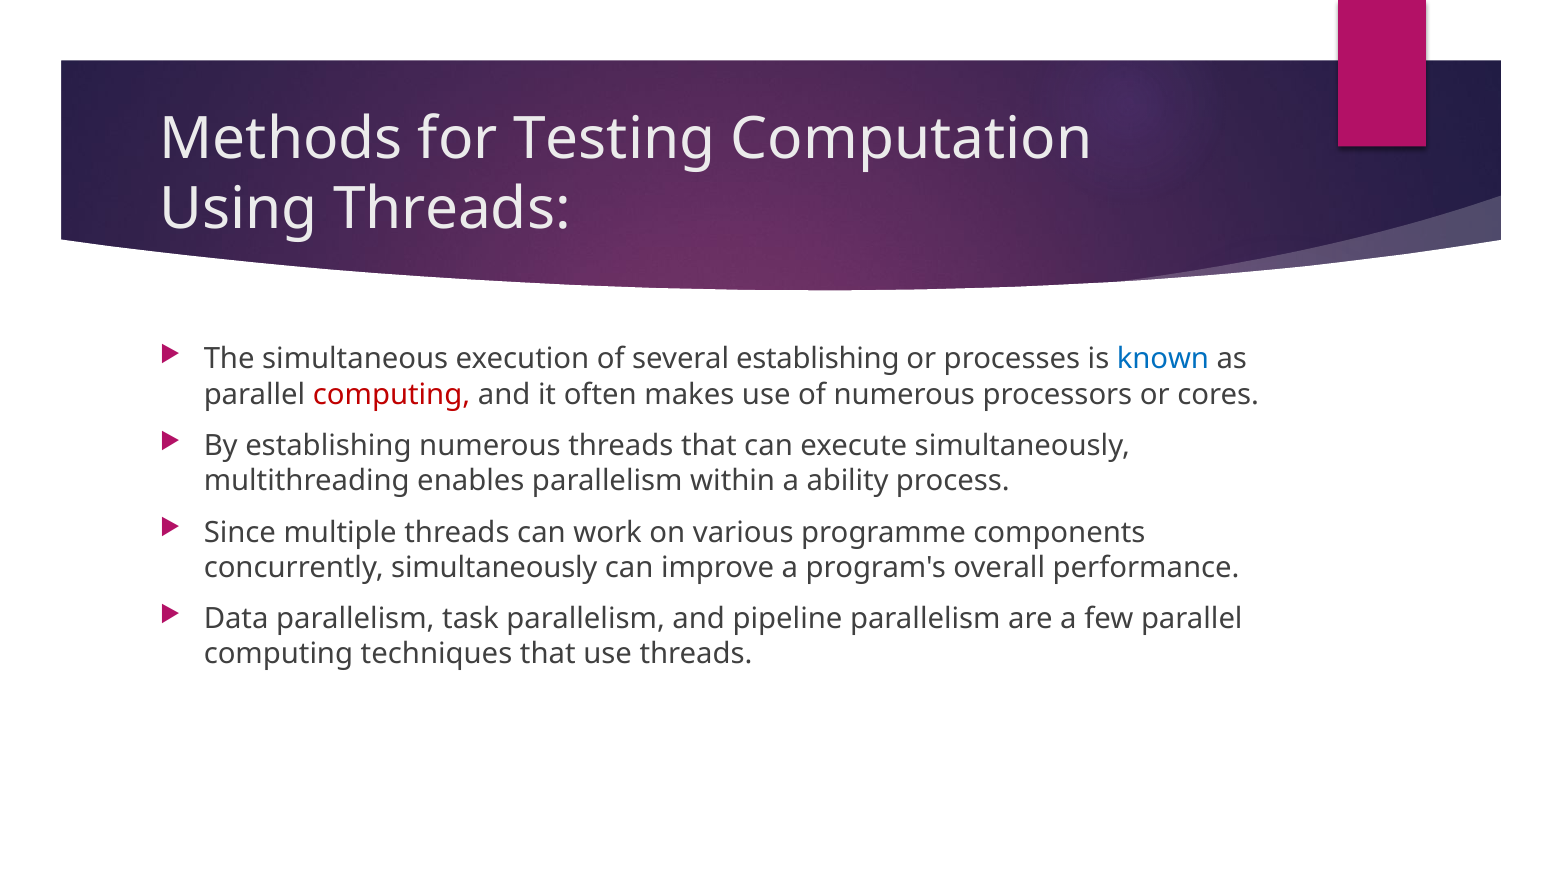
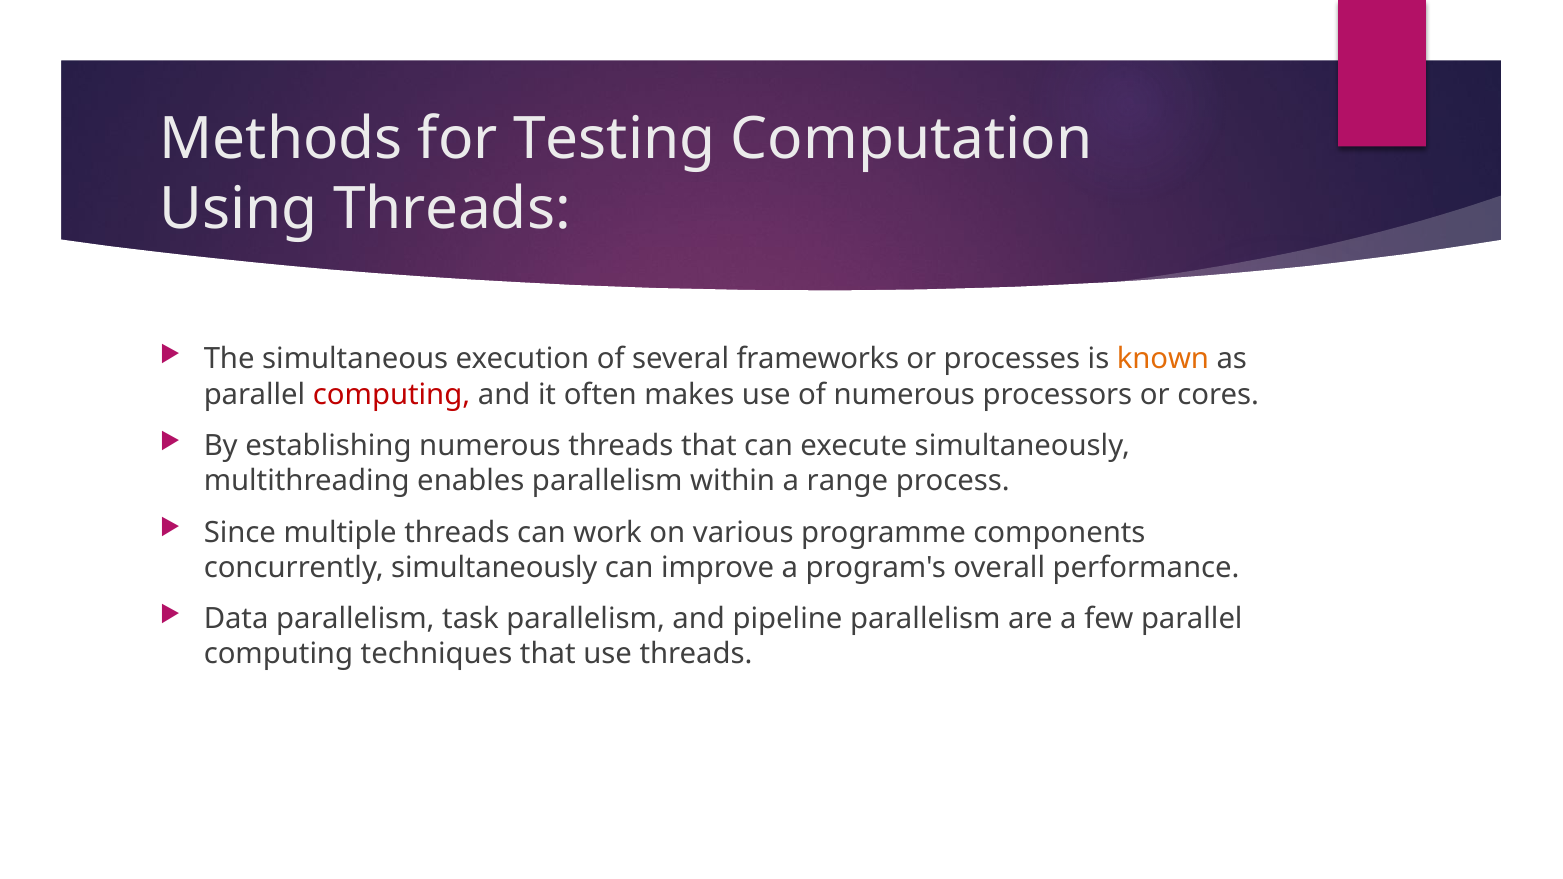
several establishing: establishing -> frameworks
known colour: blue -> orange
ability: ability -> range
